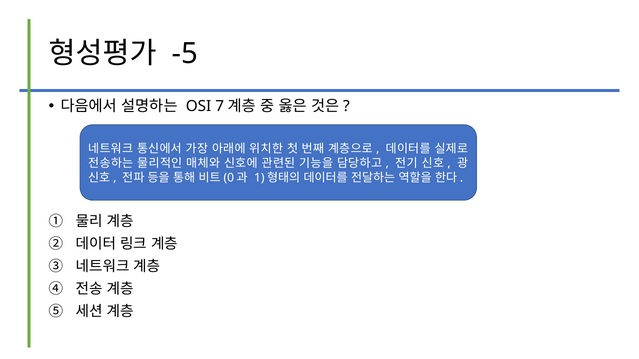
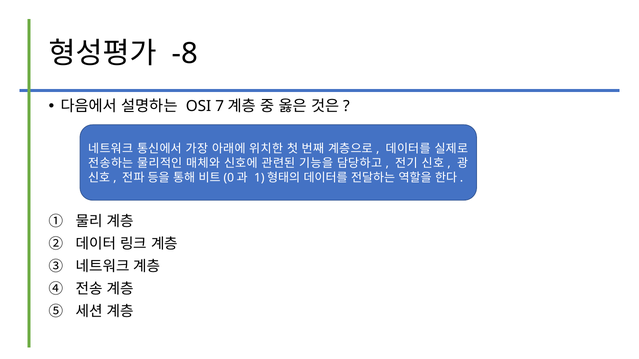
-5: -5 -> -8
